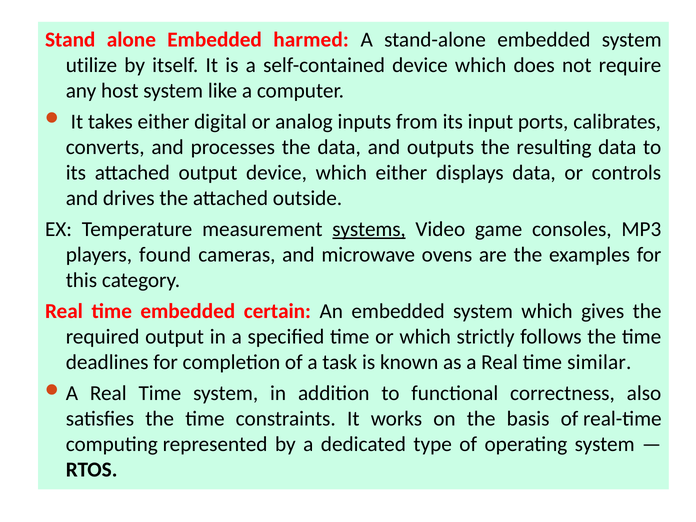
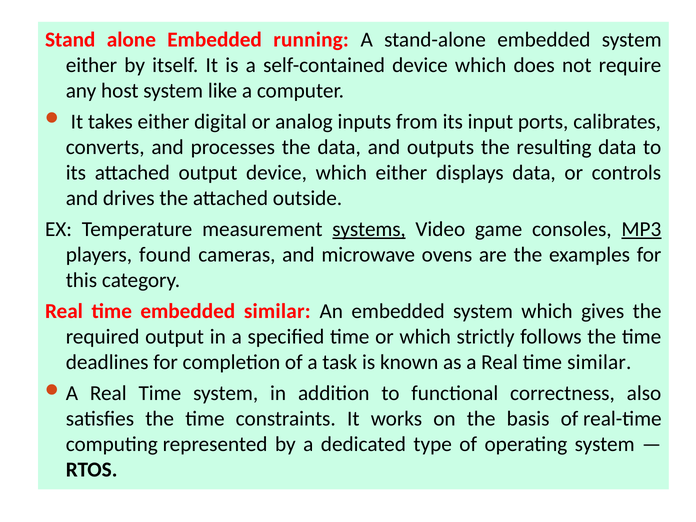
harmed: harmed -> running
utilize at (91, 65): utilize -> either
MP3 underline: none -> present
embedded certain: certain -> similar
